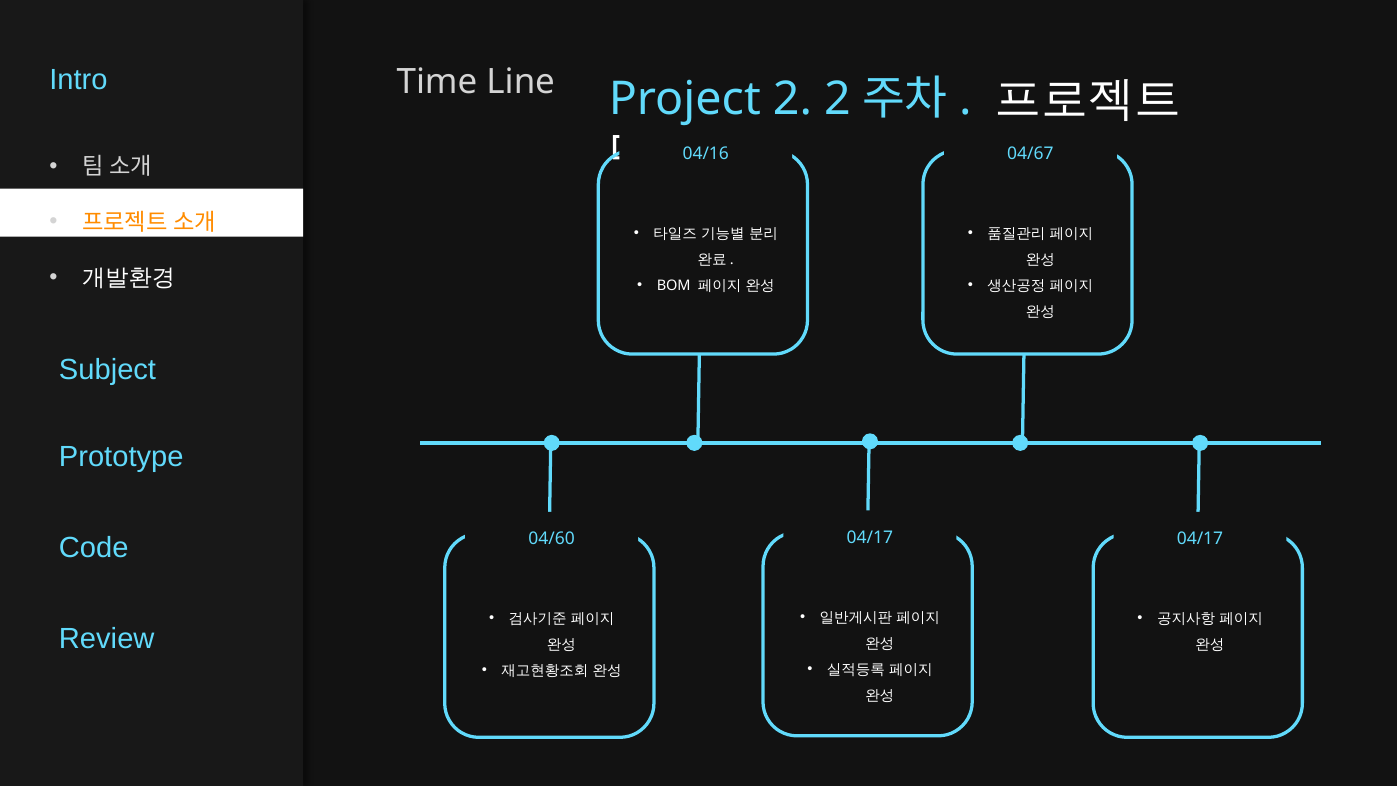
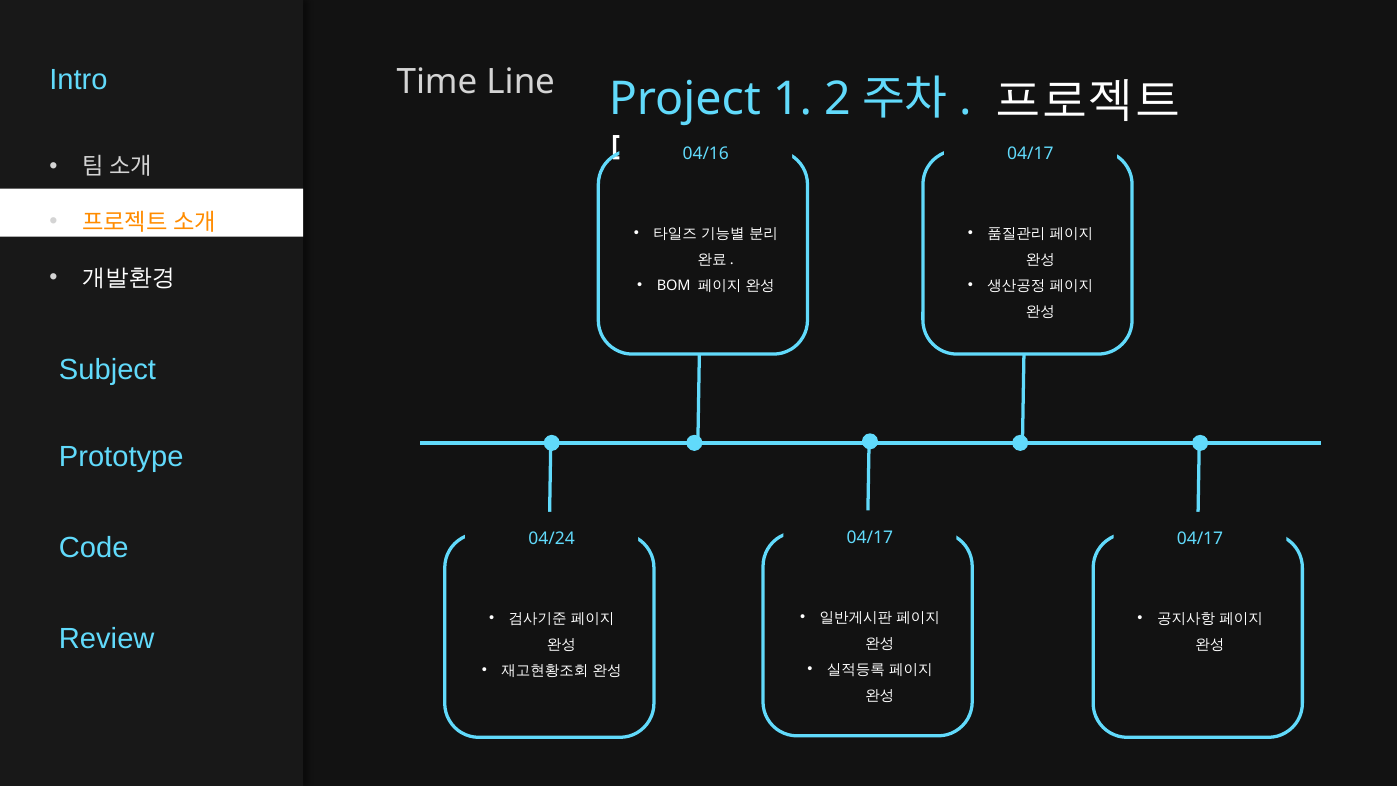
2 at (793, 100): 2 -> 1
04/67 at (1030, 154): 04/67 -> 04/17
04/60: 04/60 -> 04/24
